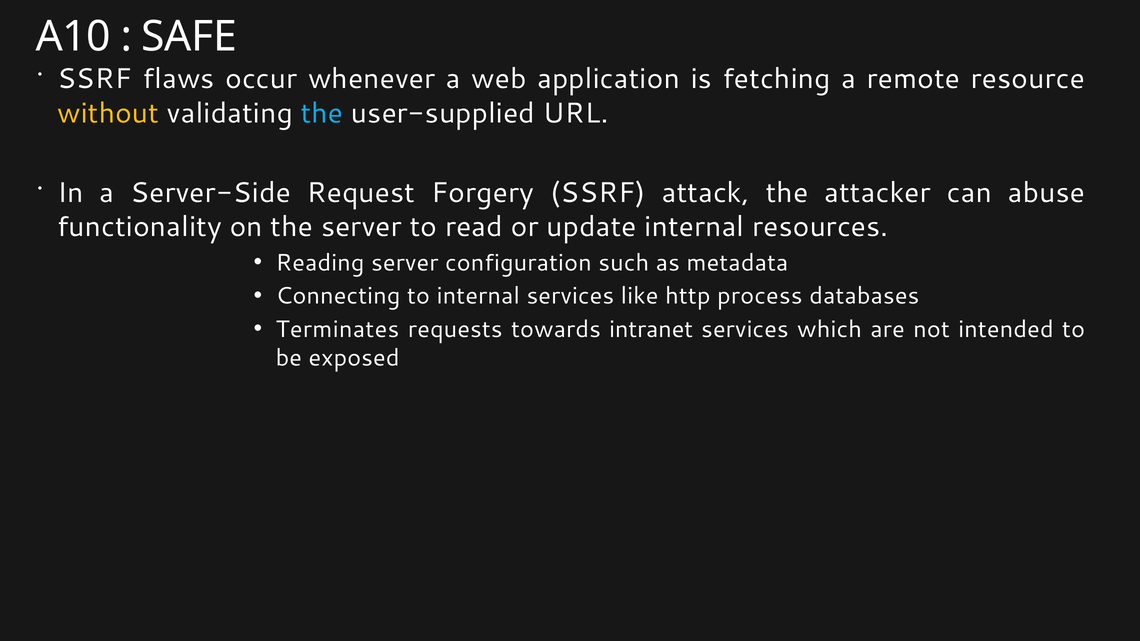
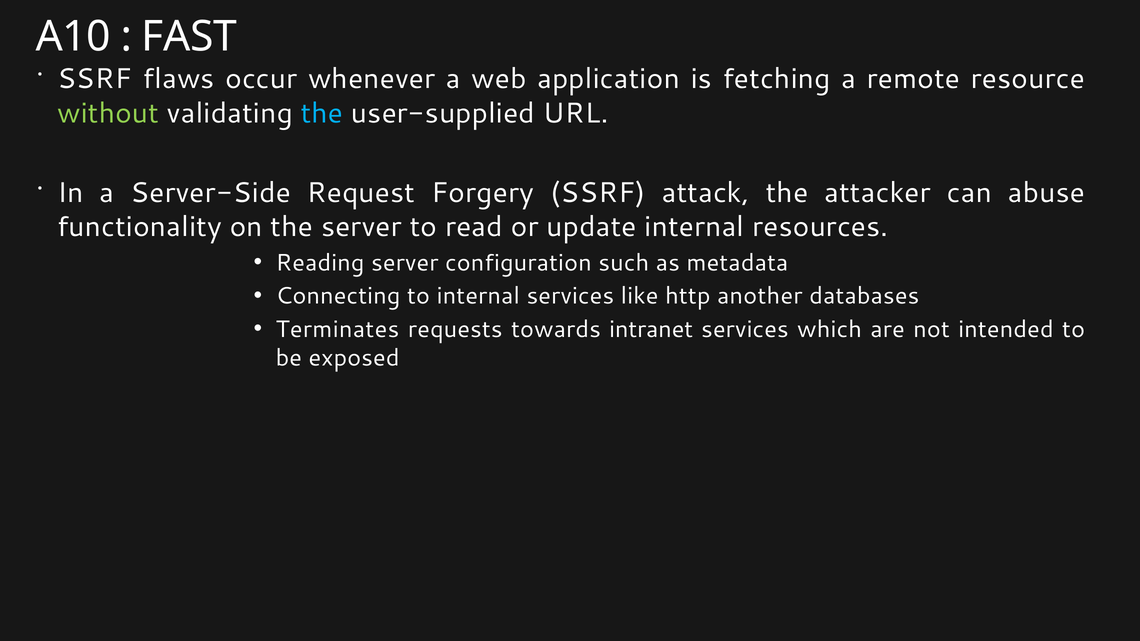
SAFE: SAFE -> FAST
without colour: yellow -> light green
process: process -> another
